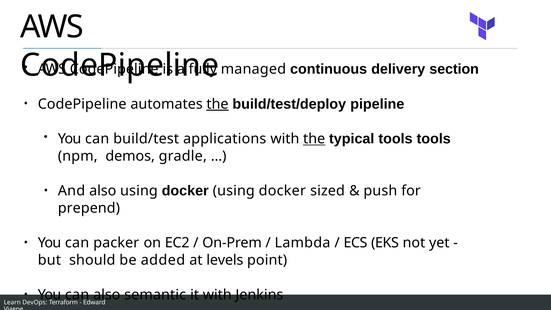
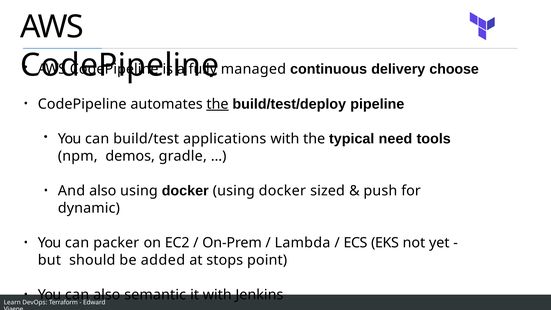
section: section -> choose
the at (314, 139) underline: present -> none
typical tools: tools -> need
prepend: prepend -> dynamic
levels: levels -> stops
